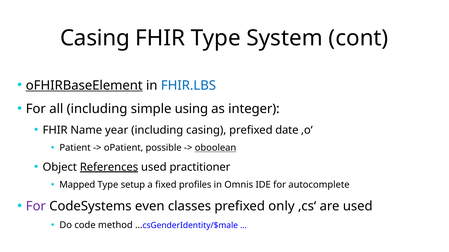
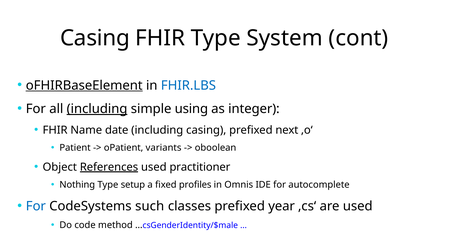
including at (97, 109) underline: none -> present
year: year -> date
date: date -> next
possible: possible -> variants
oboolean underline: present -> none
Mapped: Mapped -> Nothing
For at (36, 207) colour: purple -> blue
even: even -> such
only: only -> year
